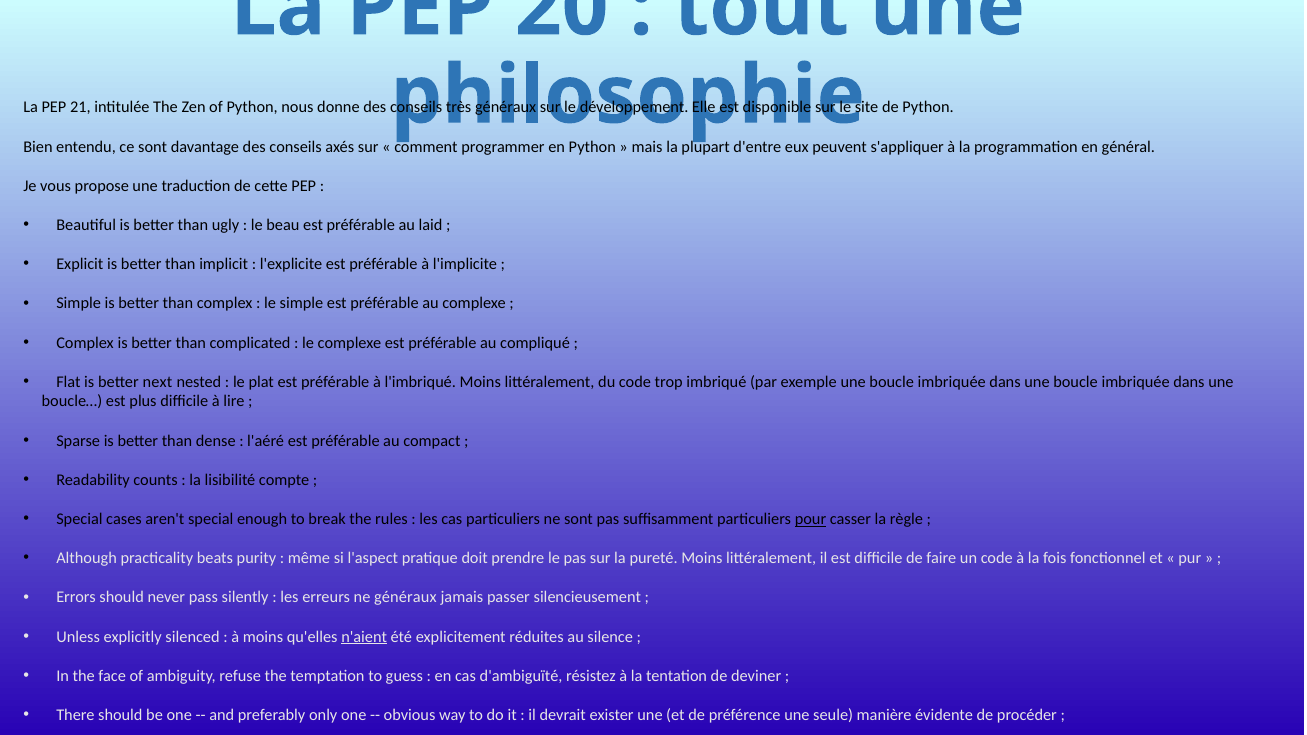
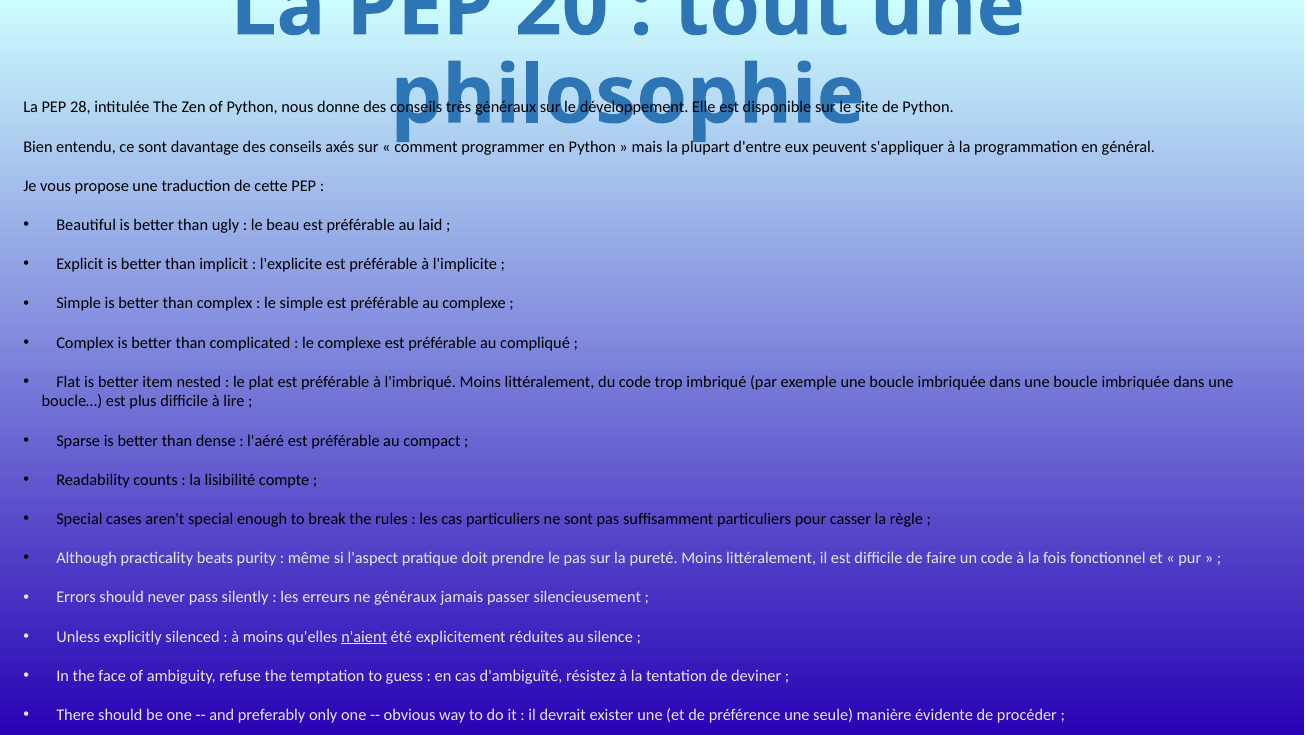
21: 21 -> 28
next: next -> item
pour underline: present -> none
